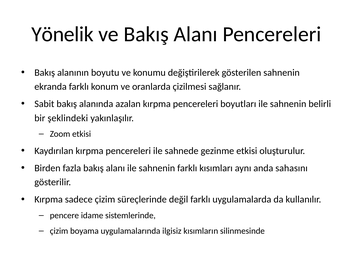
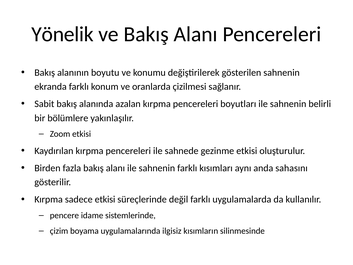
şeklindeki: şeklindeki -> bölümlere
sadece çizim: çizim -> etkisi
